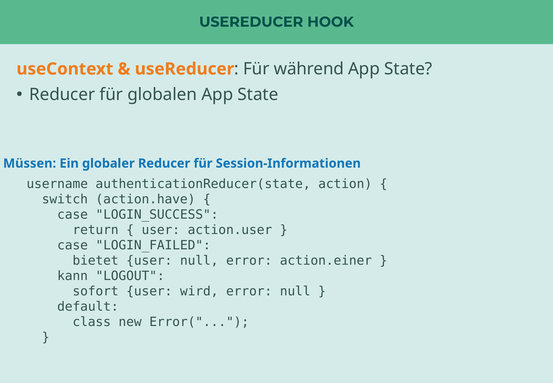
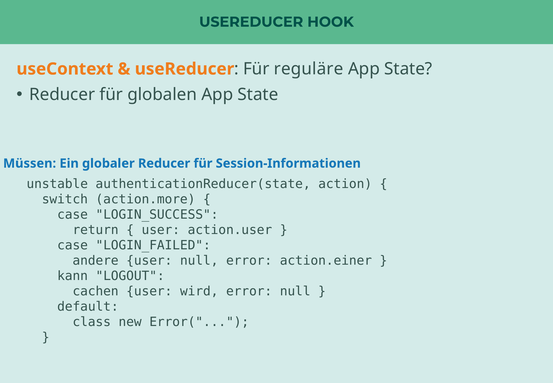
während: während -> reguläre
username: username -> unstable
action.have: action.have -> action.more
bietet: bietet -> andere
sofort: sofort -> cachen
